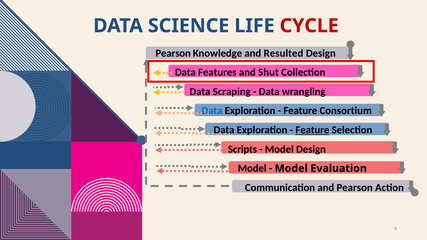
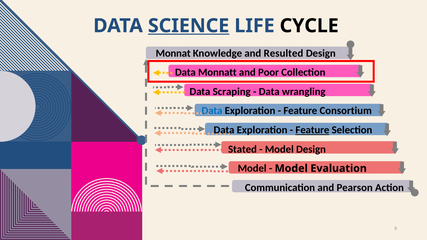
SCIENCE underline: none -> present
CYCLE colour: red -> black
Pearson at (173, 53): Pearson -> Monnat
Features: Features -> Monnatt
Shut: Shut -> Poor
Scripts: Scripts -> Stated
